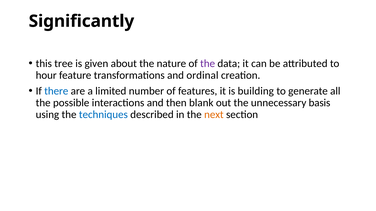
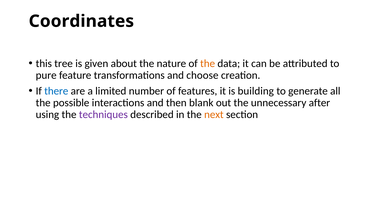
Significantly: Significantly -> Coordinates
the at (208, 64) colour: purple -> orange
hour: hour -> pure
ordinal: ordinal -> choose
basis: basis -> after
techniques colour: blue -> purple
